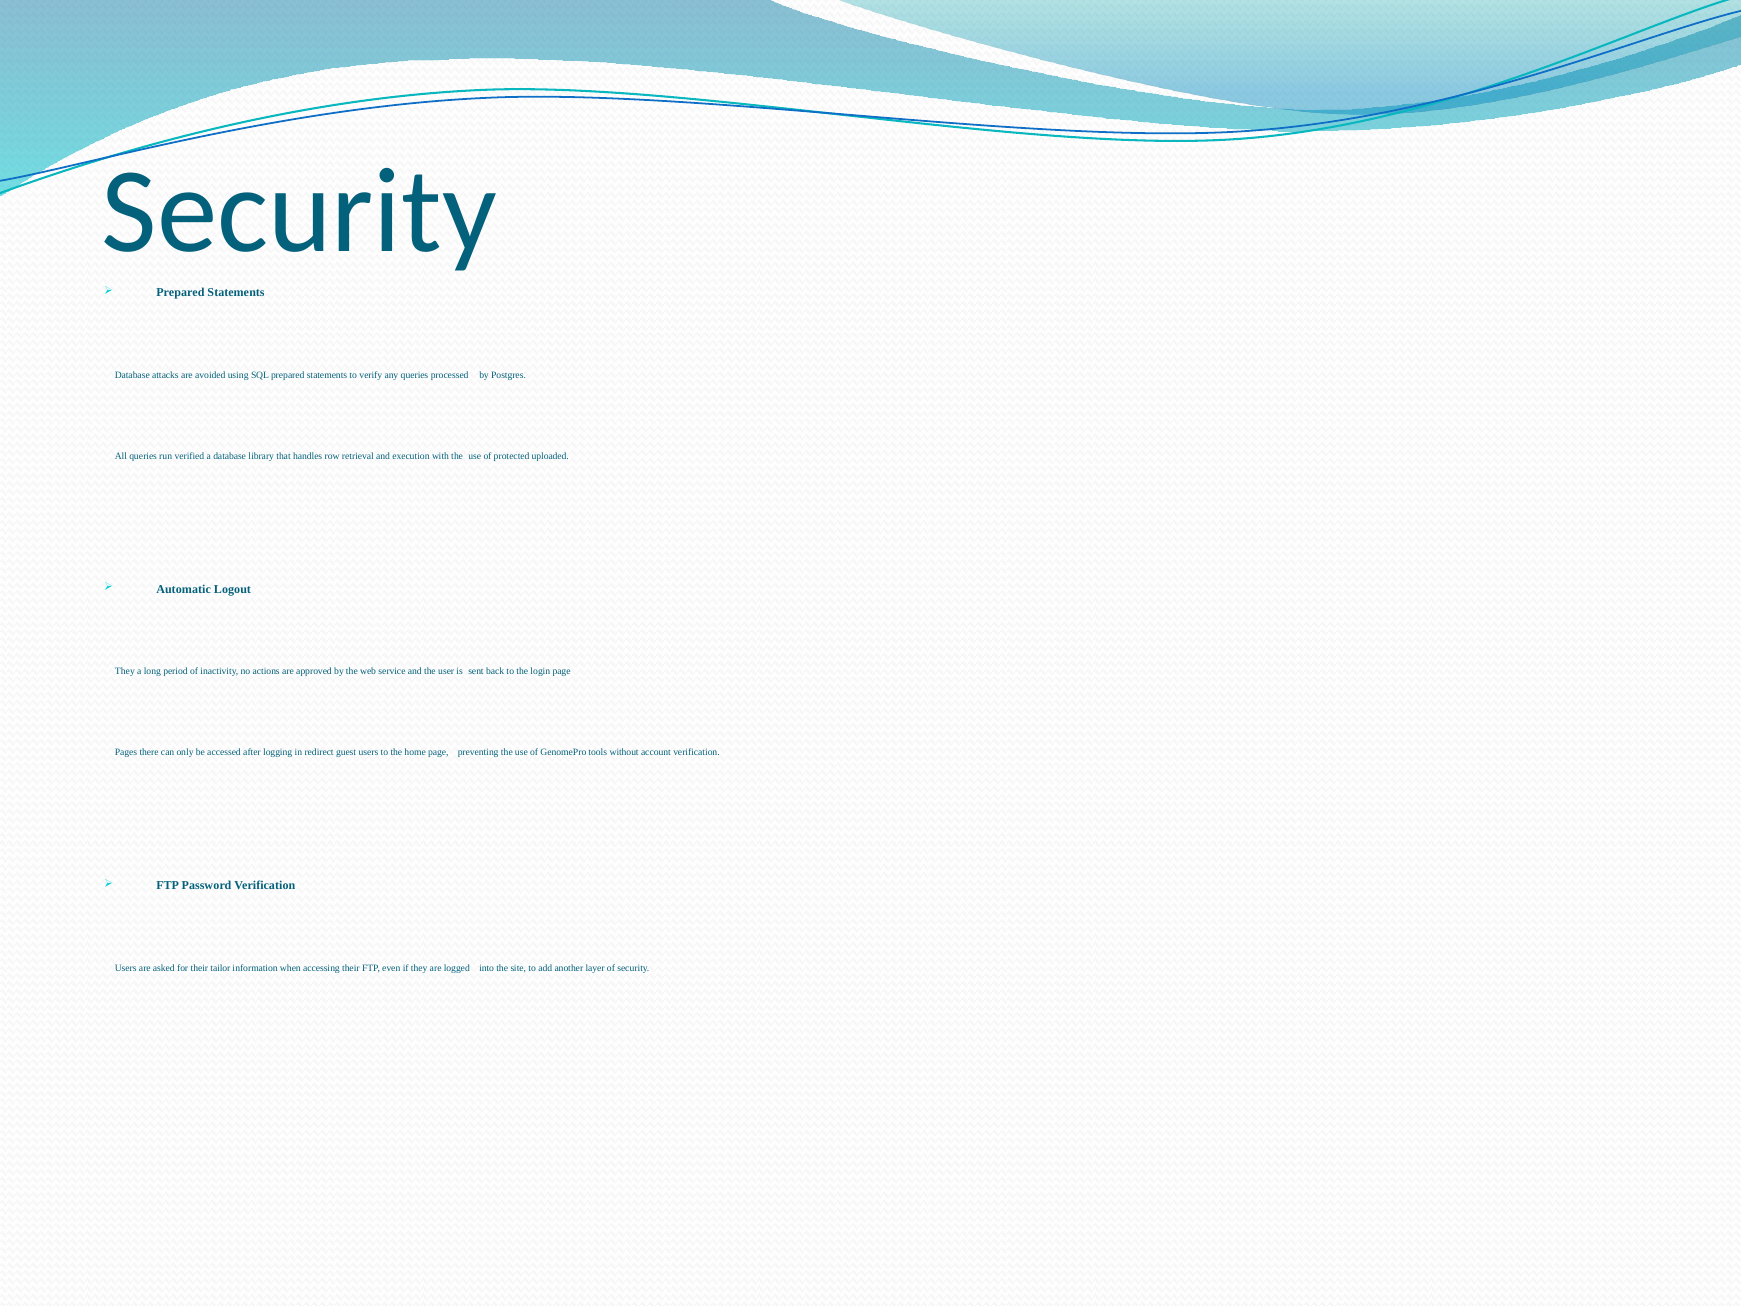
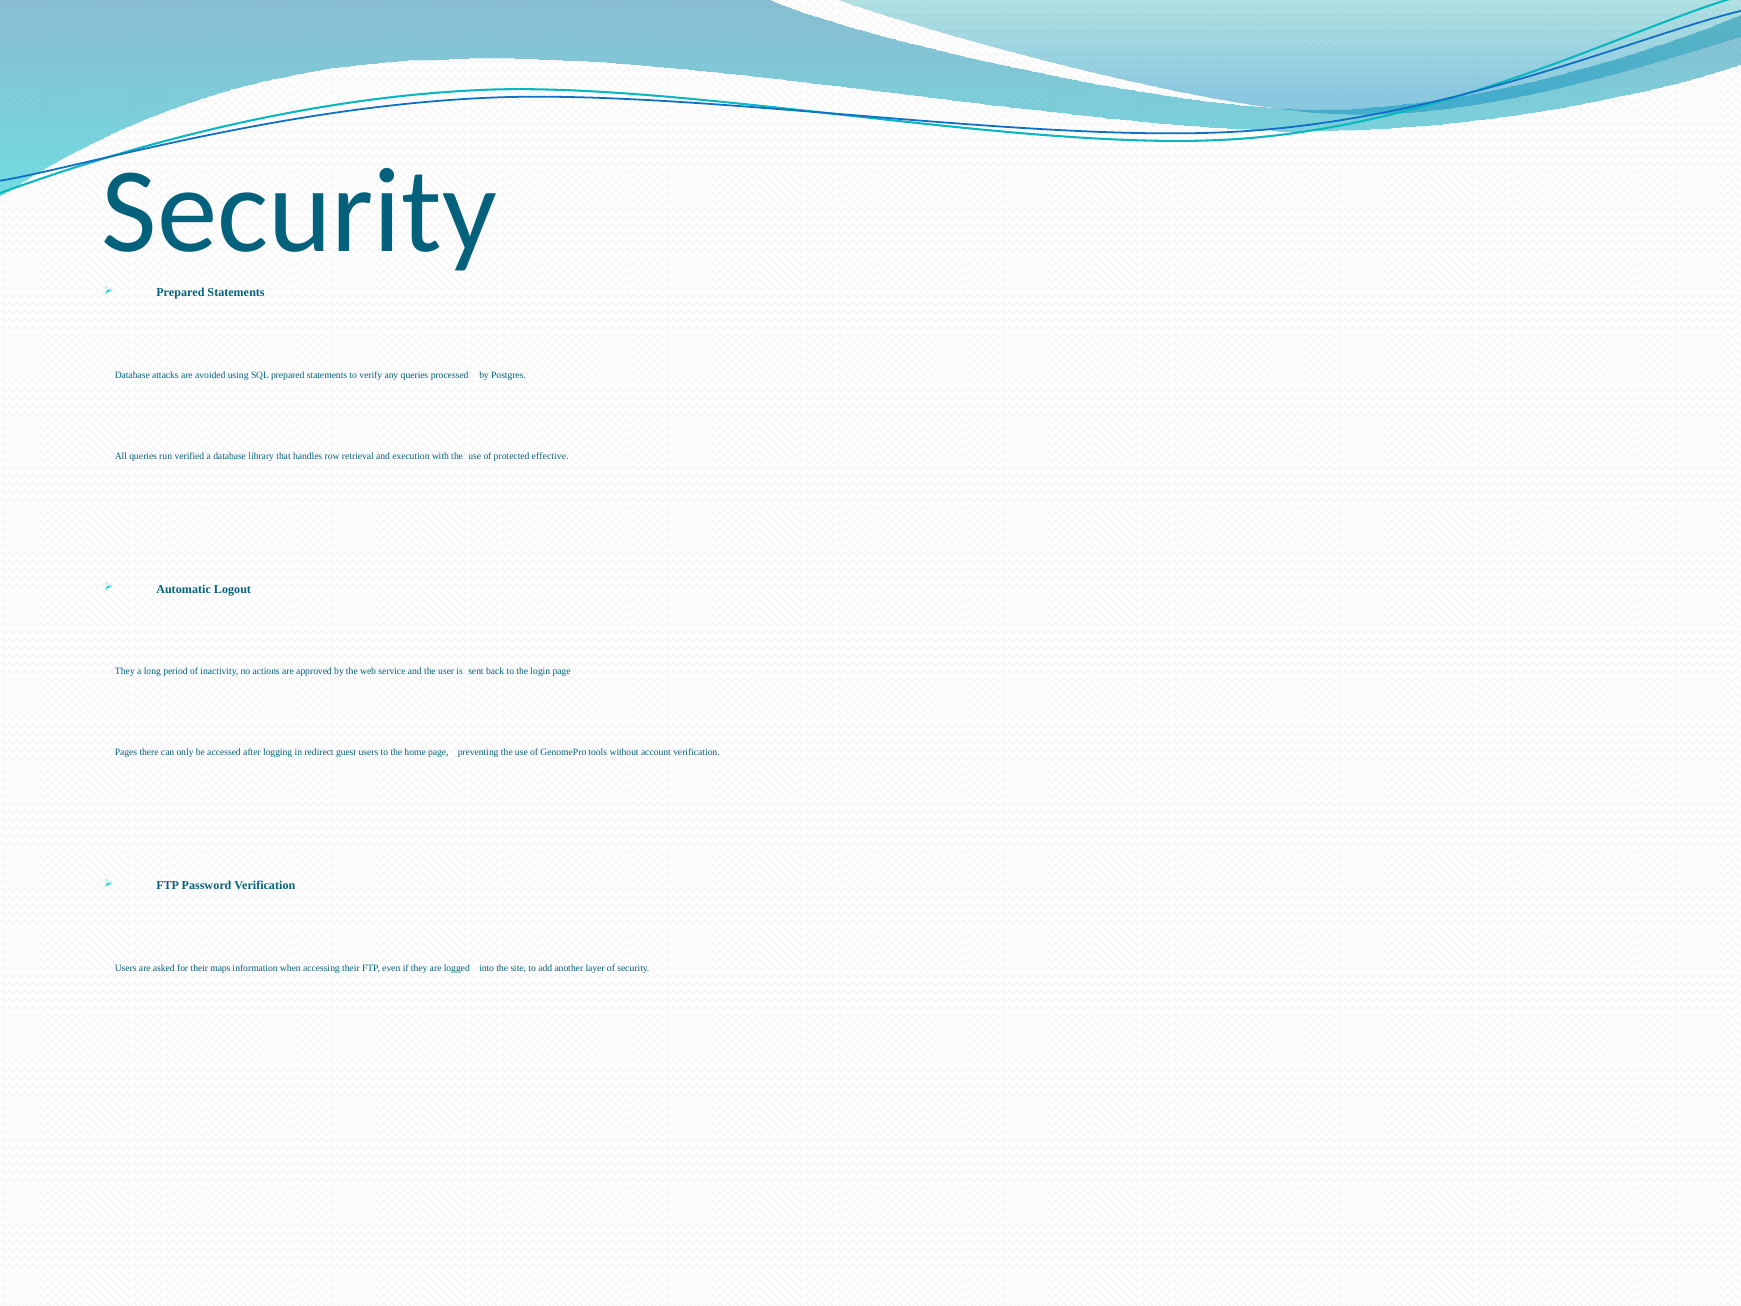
uploaded: uploaded -> effective
tailor: tailor -> maps
